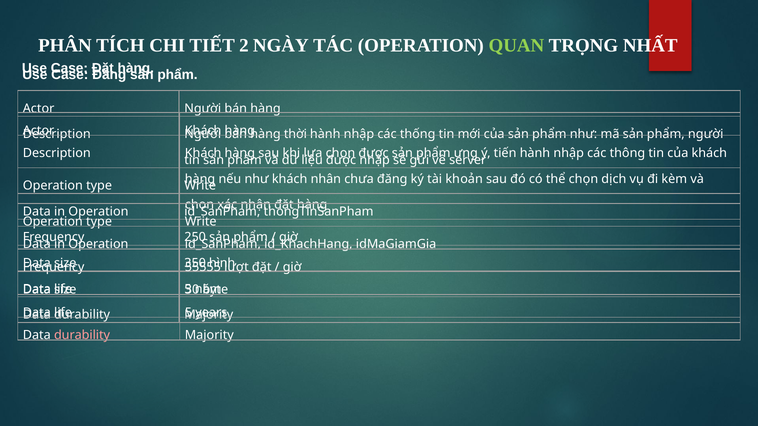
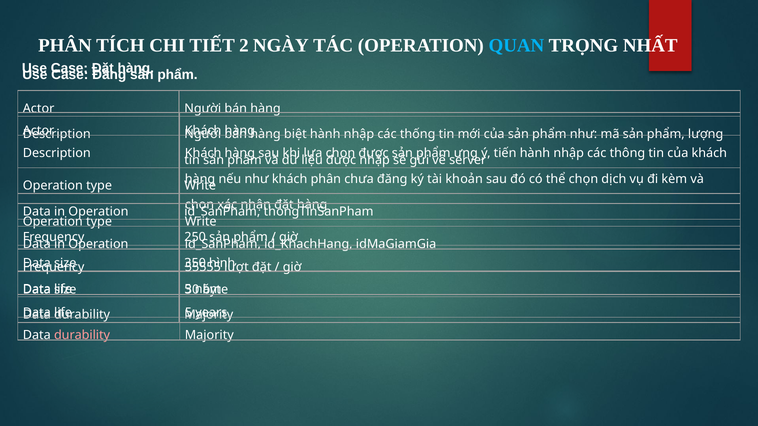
QUAN colour: light green -> light blue
thời: thời -> biệt
phẩm người: người -> lượng
khách nhân: nhân -> phân
